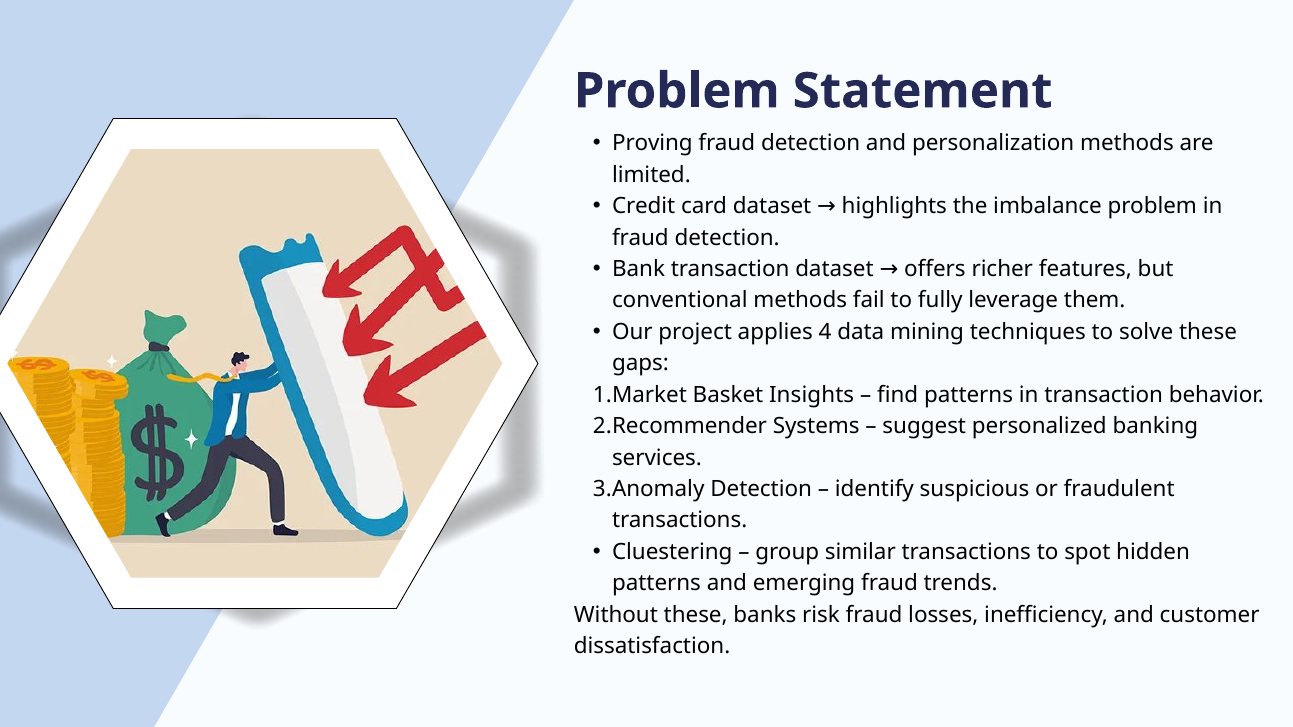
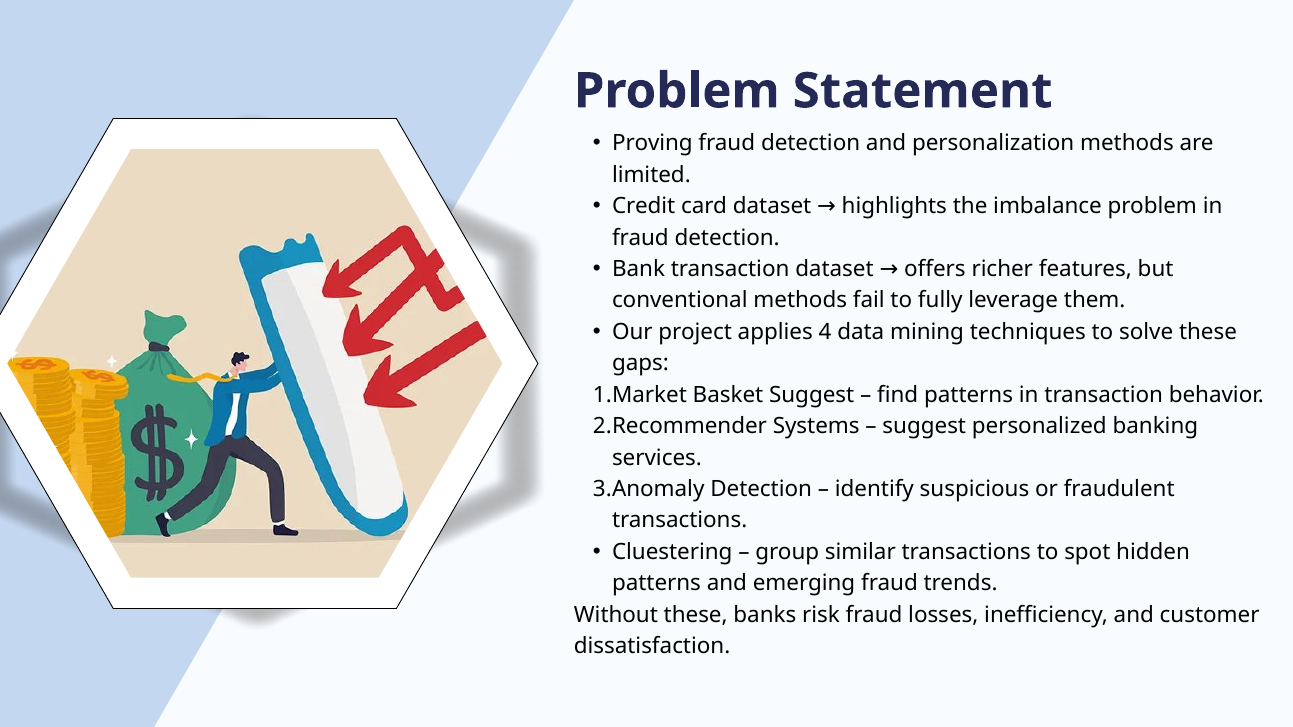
Basket Insights: Insights -> Suggest
